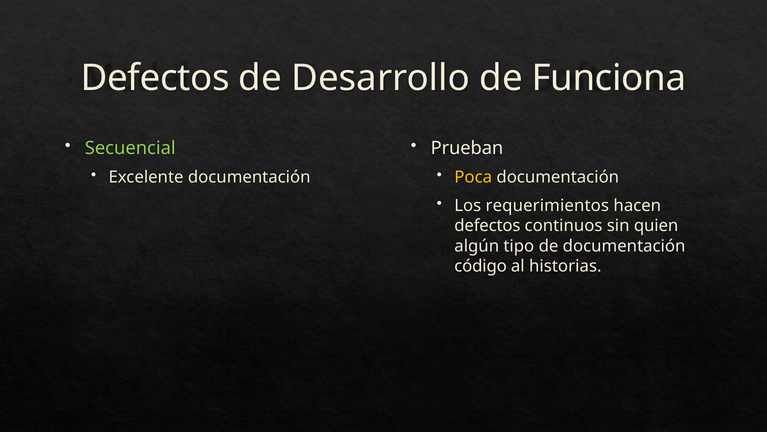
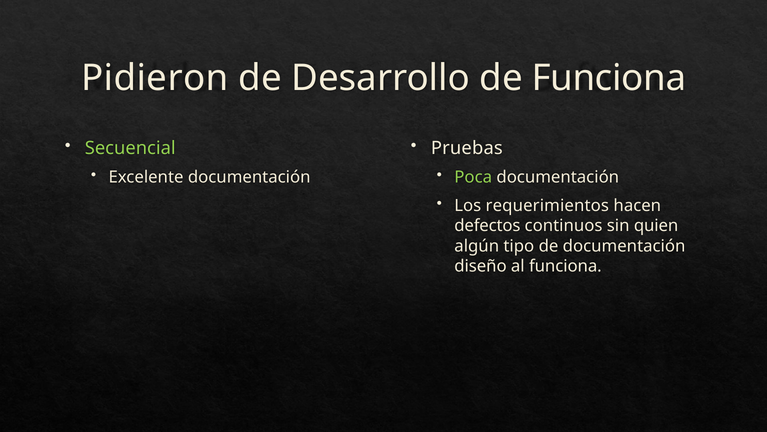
Defectos at (155, 78): Defectos -> Pidieron
Prueban: Prueban -> Pruebas
Poca colour: yellow -> light green
código: código -> diseño
al historias: historias -> funciona
